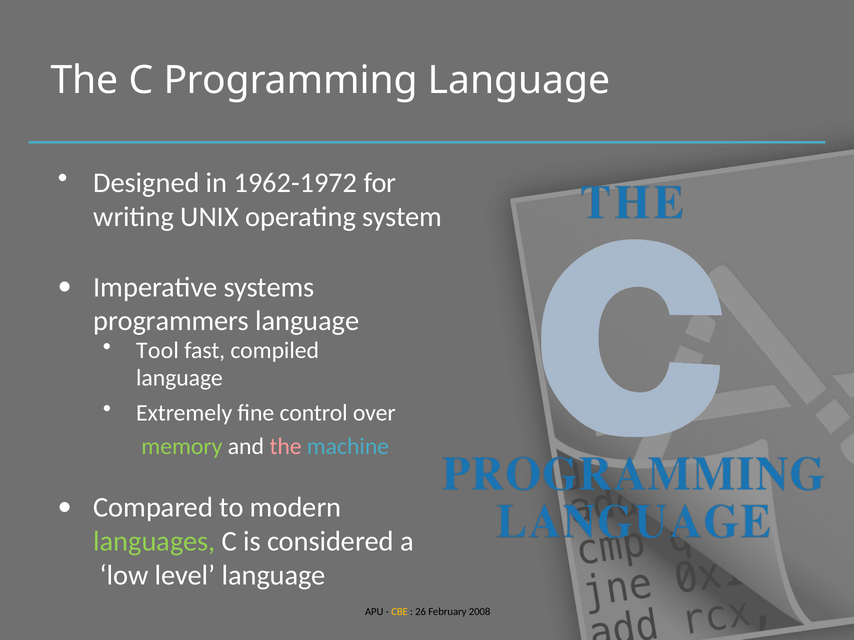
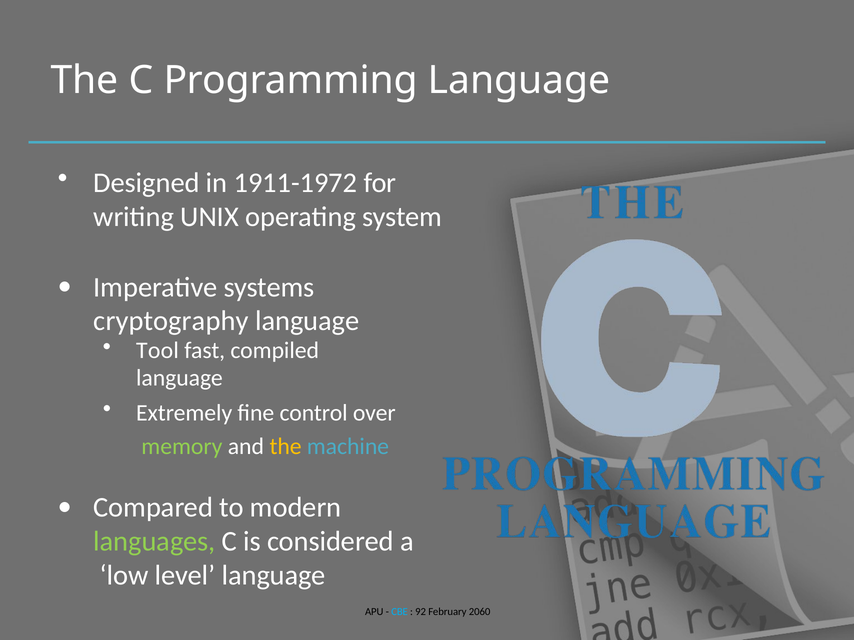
1962-1972: 1962-1972 -> 1911-1972
programmers: programmers -> cryptography
the at (286, 447) colour: pink -> yellow
CBE colour: yellow -> light blue
26: 26 -> 92
2008: 2008 -> 2060
